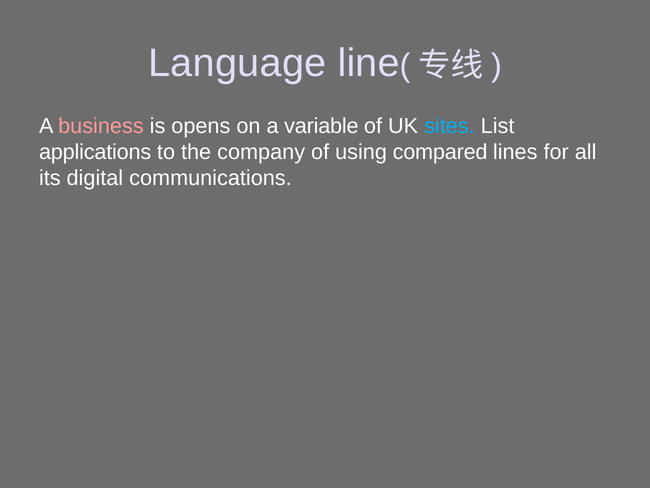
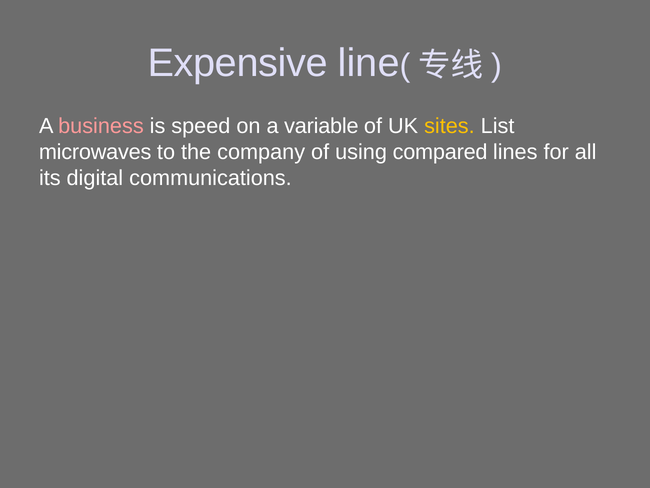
Language: Language -> Expensive
opens: opens -> speed
sites colour: light blue -> yellow
applications: applications -> microwaves
